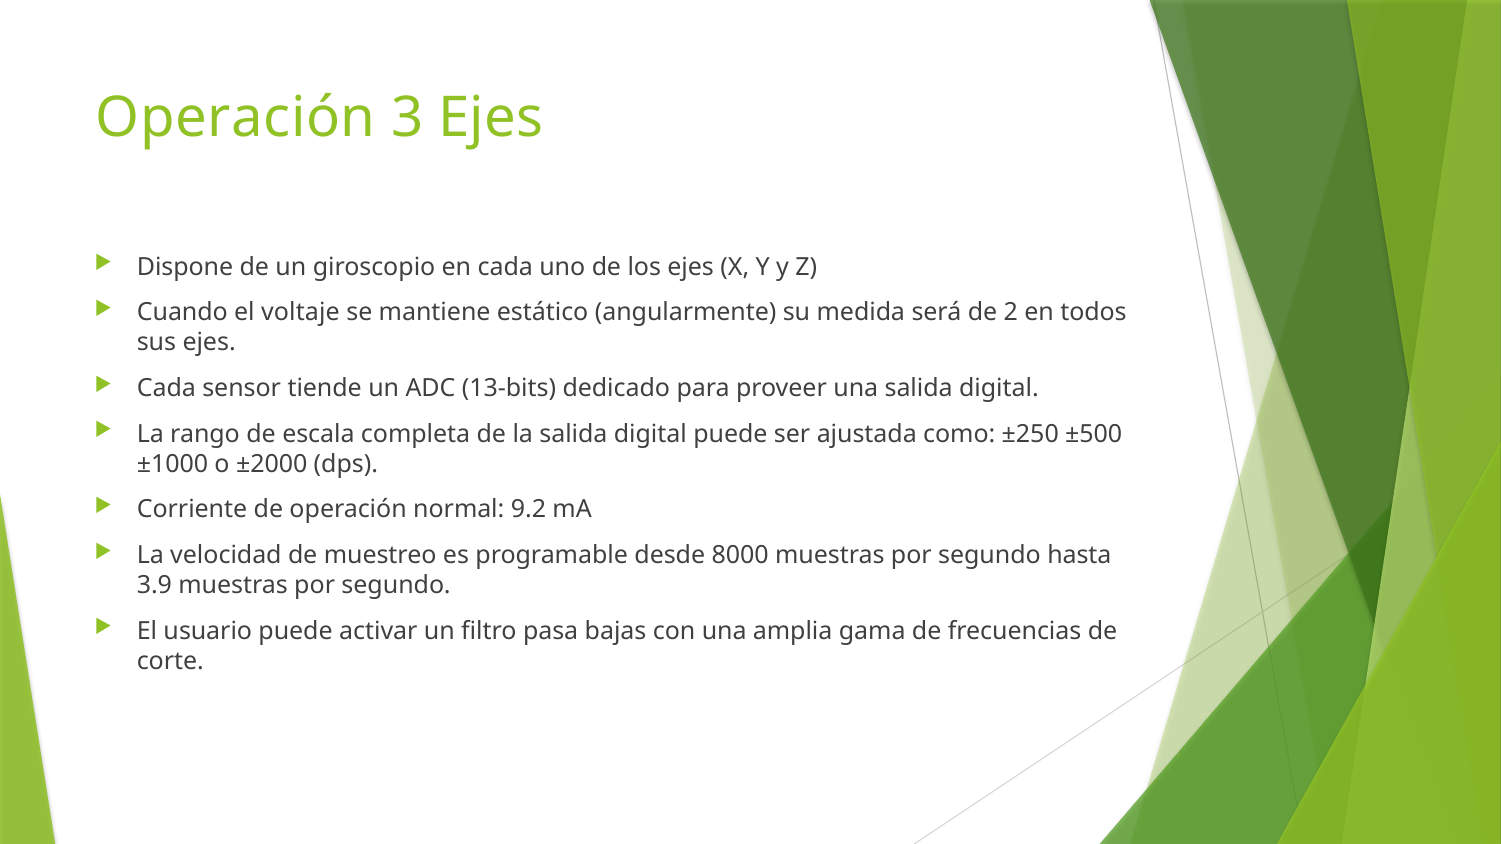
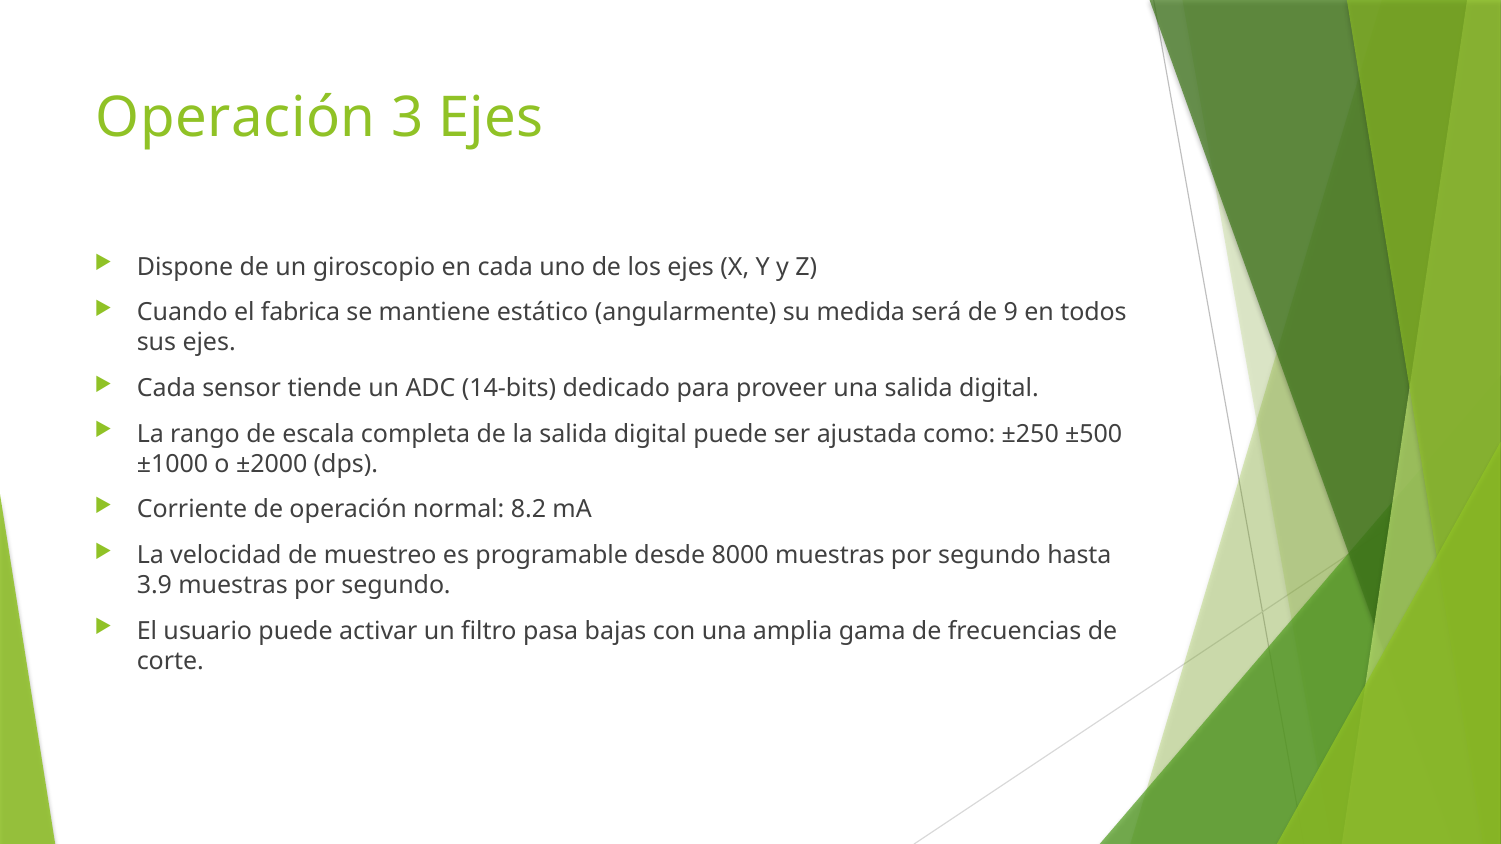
voltaje: voltaje -> fabrica
2: 2 -> 9
13-bits: 13-bits -> 14-bits
9.2: 9.2 -> 8.2
